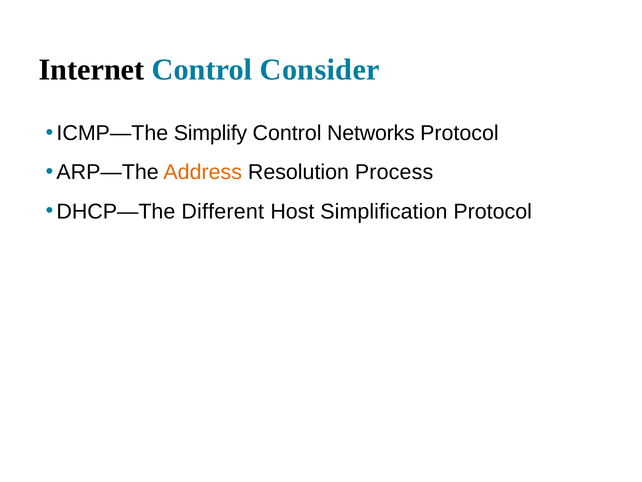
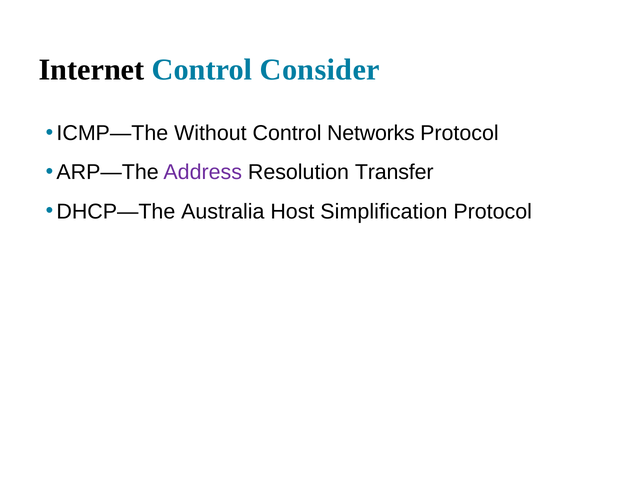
Simplify: Simplify -> Without
Address colour: orange -> purple
Process: Process -> Transfer
Different: Different -> Australia
